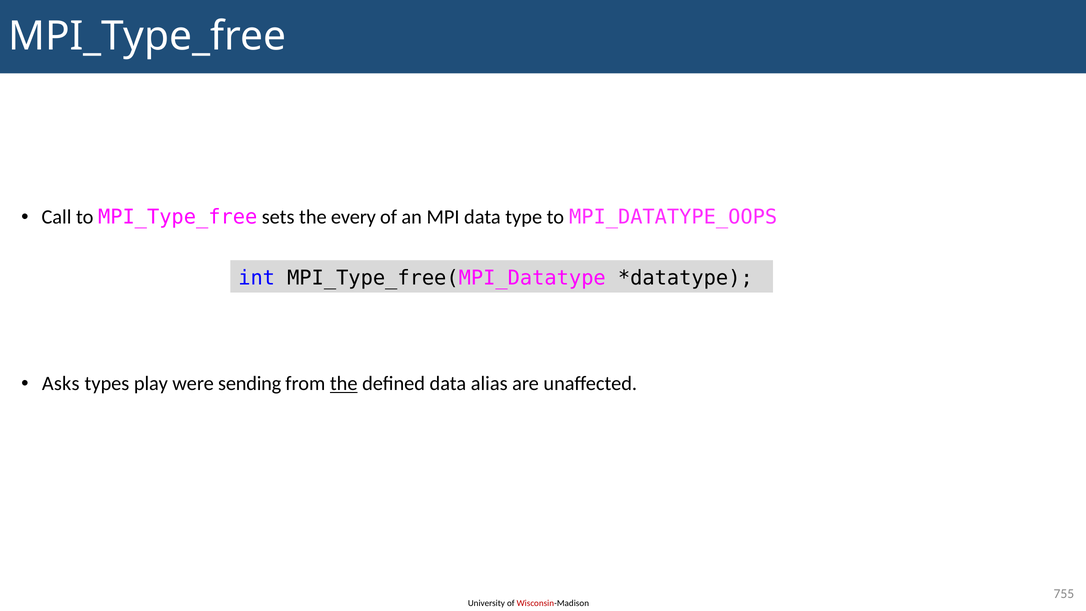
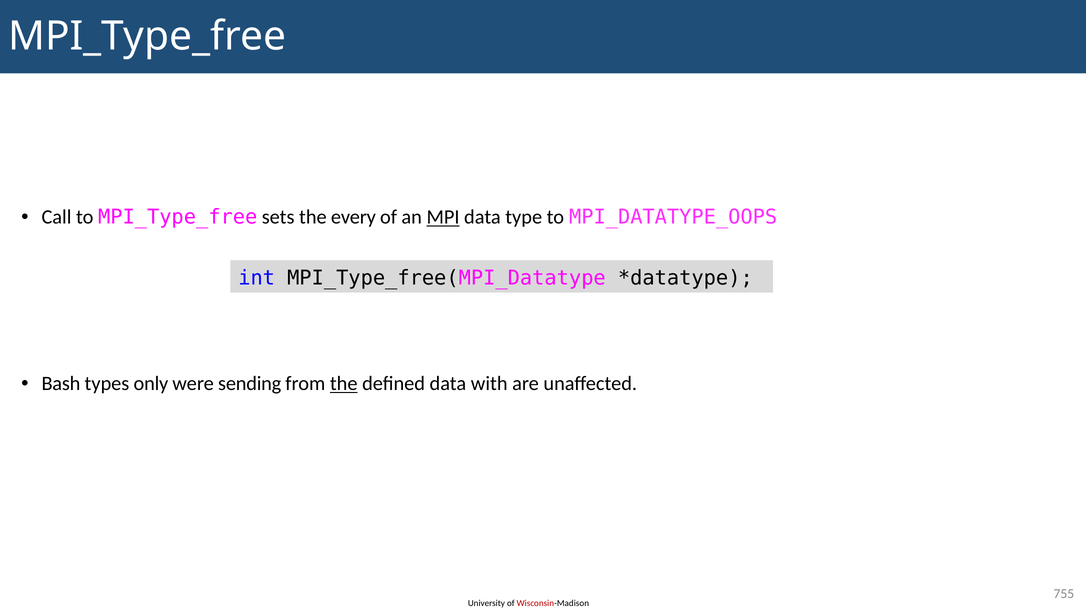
MPI underline: none -> present
Asks: Asks -> Bash
play: play -> only
alias: alias -> with
